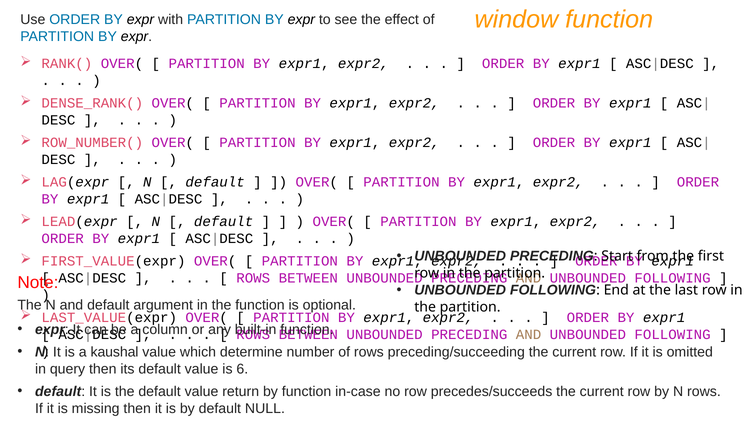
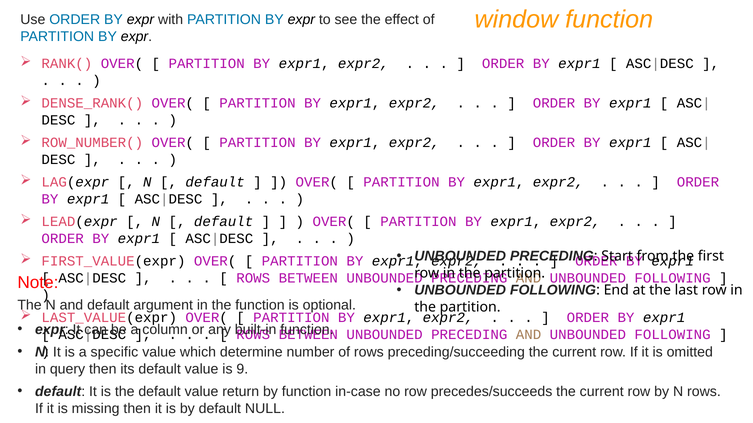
kaushal: kaushal -> specific
6: 6 -> 9
